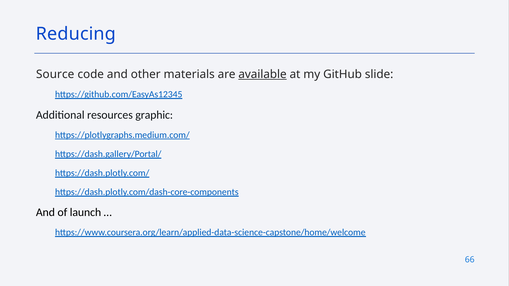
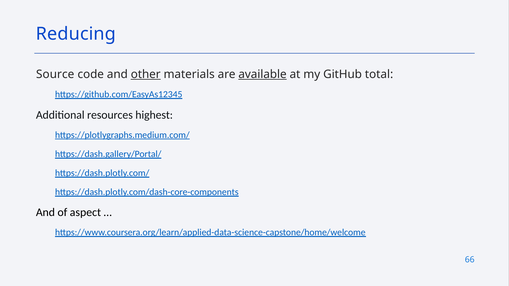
other underline: none -> present
slide: slide -> total
graphic: graphic -> highest
launch: launch -> aspect
